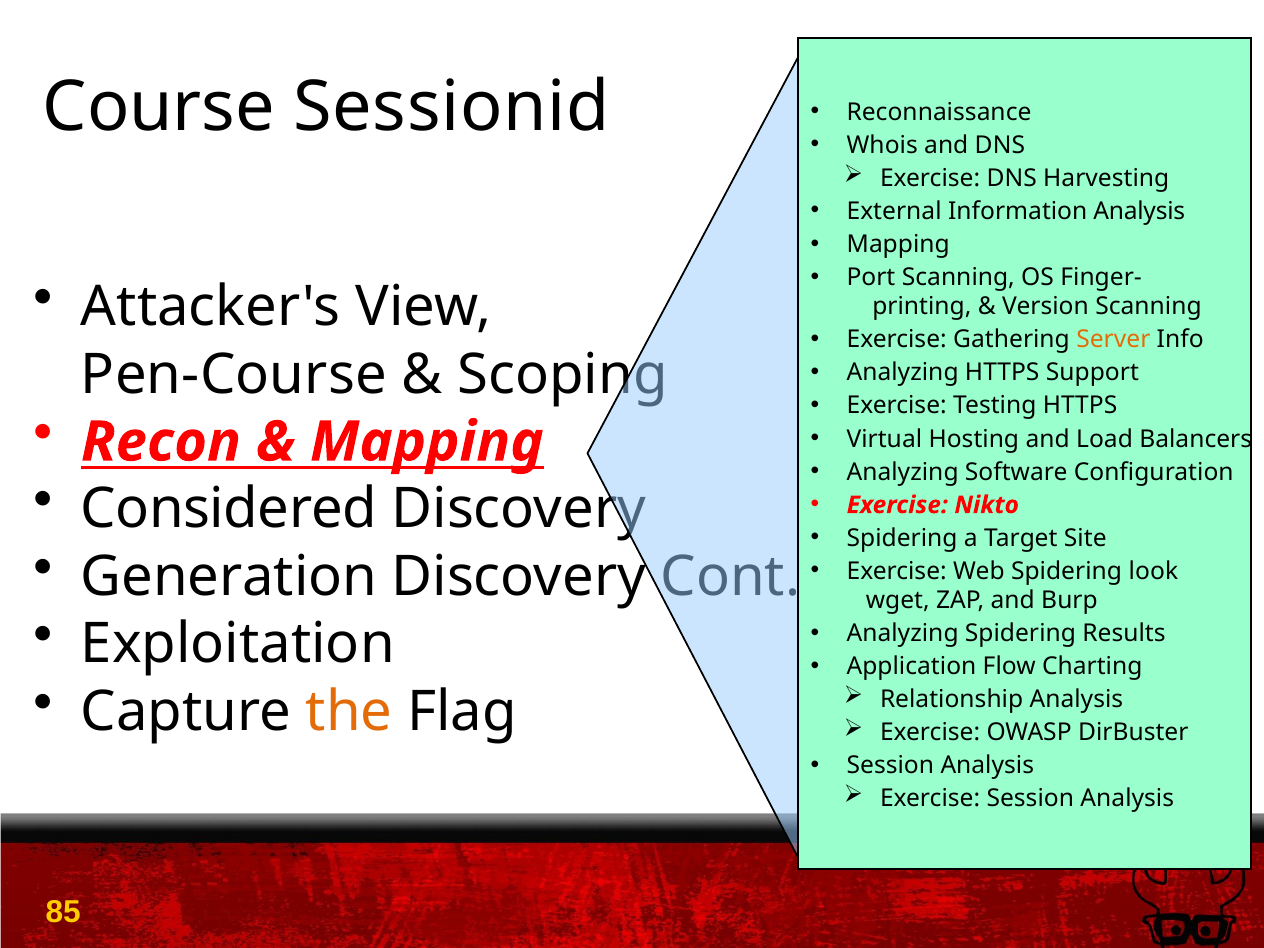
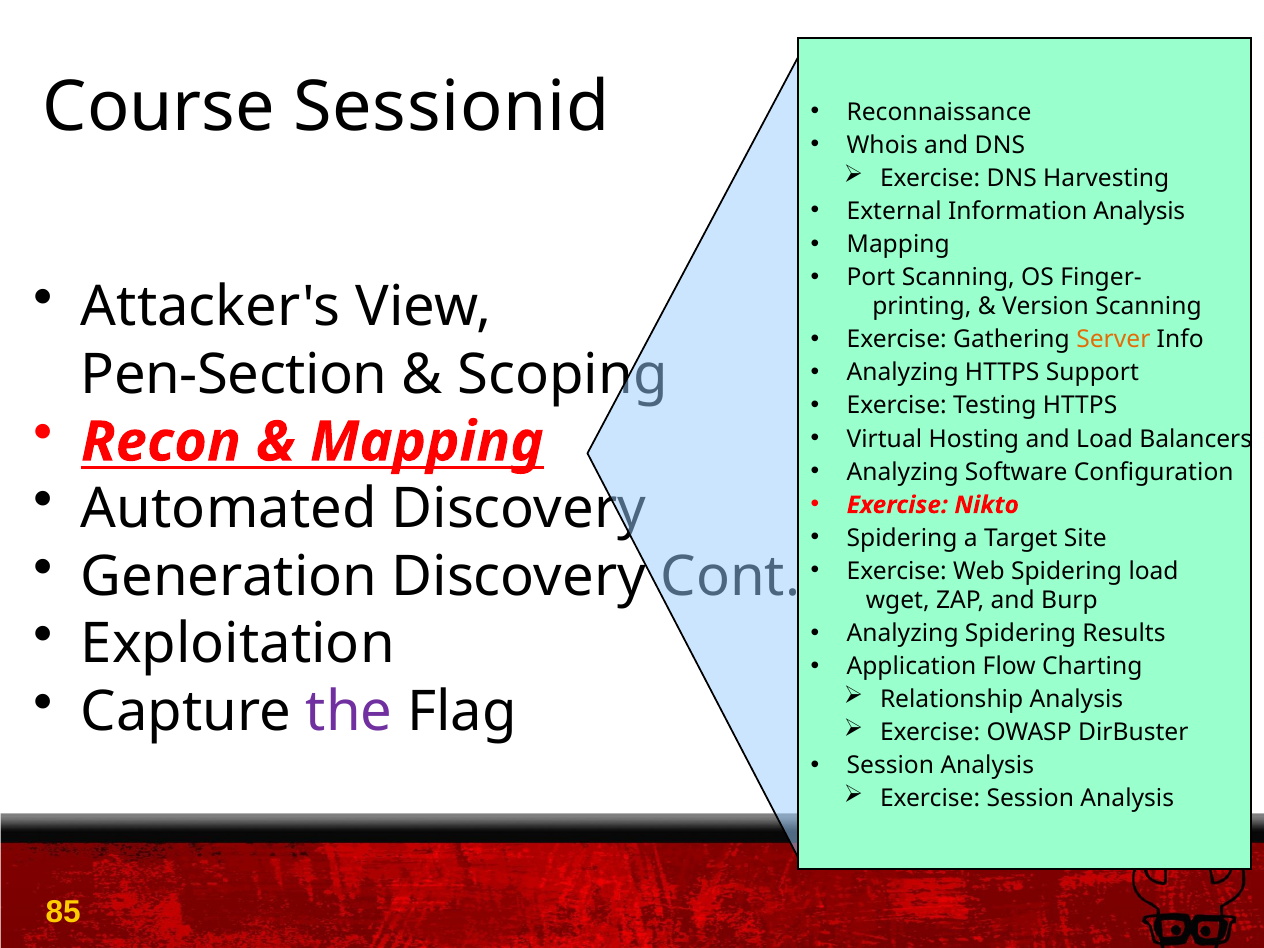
Pen-Course: Pen-Course -> Pen-Section
Considered: Considered -> Automated
look at (1153, 571): look -> load
the colour: orange -> purple
